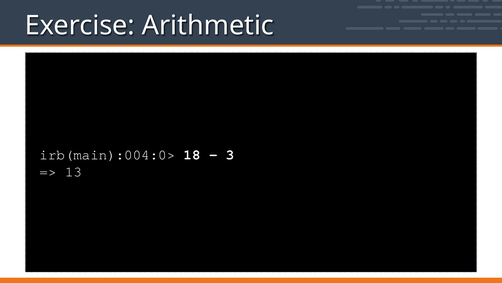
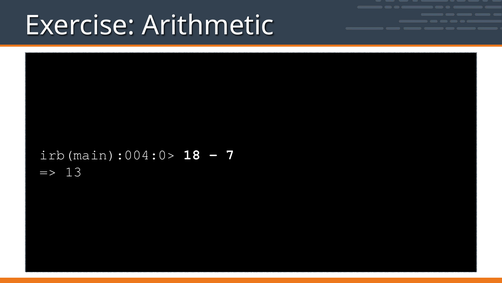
3: 3 -> 7
